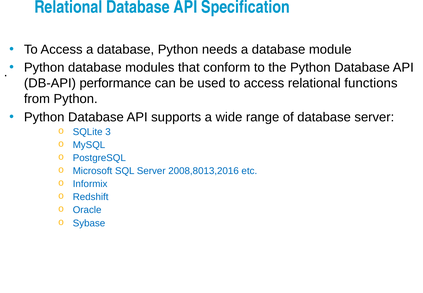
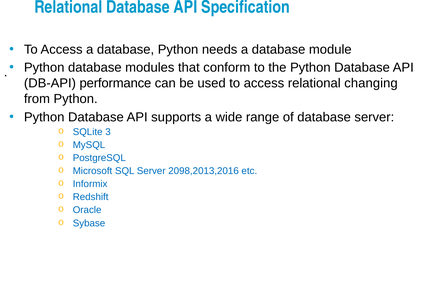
functions: functions -> changing
2008,8013,2016: 2008,8013,2016 -> 2098,2013,2016
